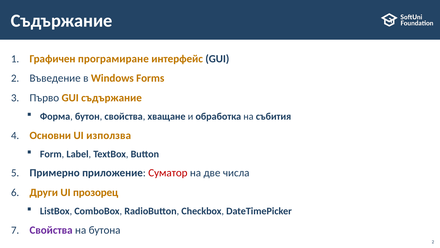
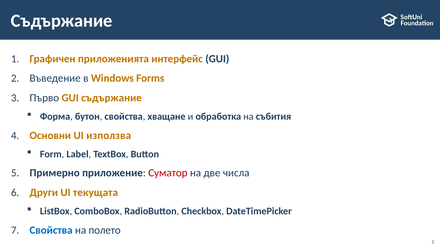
програмиране: програмиране -> приложенията
прозорец: прозорец -> текущата
Свойства at (51, 230) colour: purple -> blue
бутона: бутона -> полето
